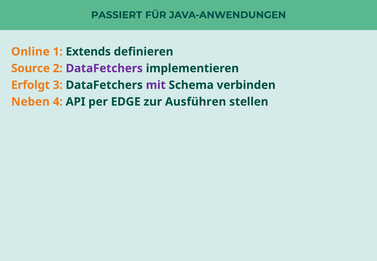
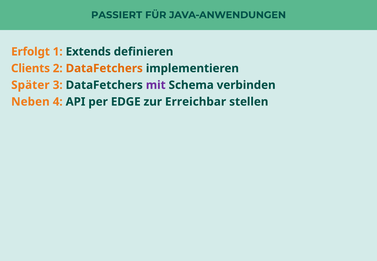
Online: Online -> Erfolgt
Source: Source -> Clients
DataFetchers at (104, 68) colour: purple -> orange
Erfolgt: Erfolgt -> Später
Ausführen: Ausführen -> Erreichbar
